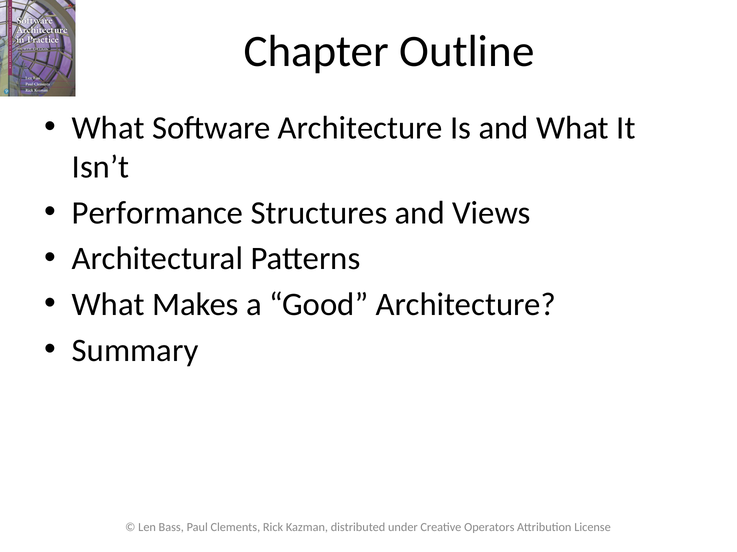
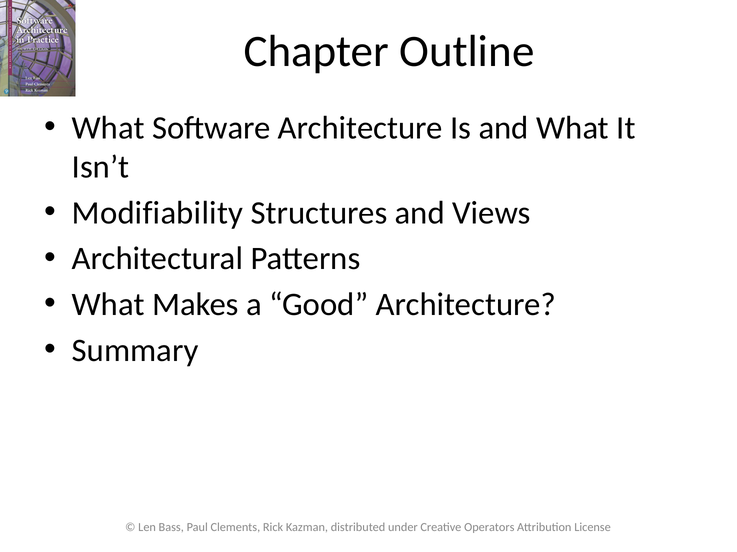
Performance: Performance -> Modifiability
